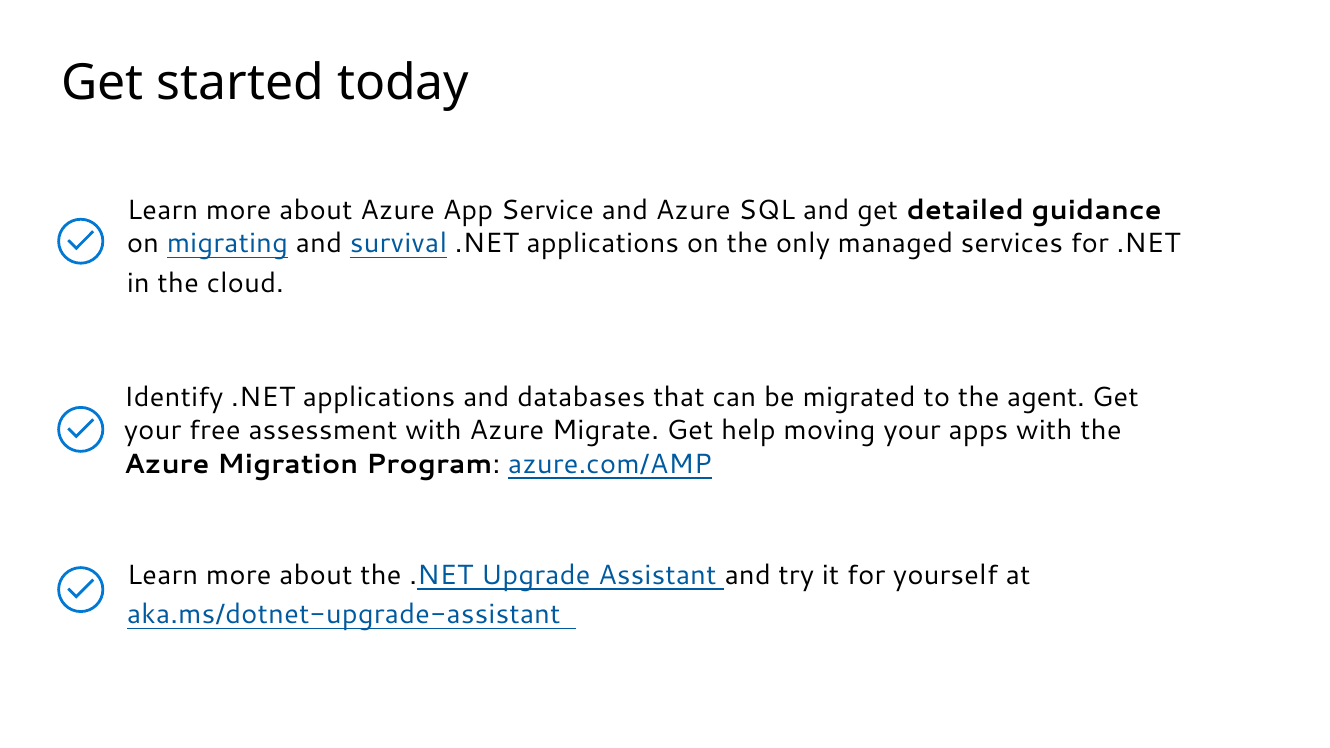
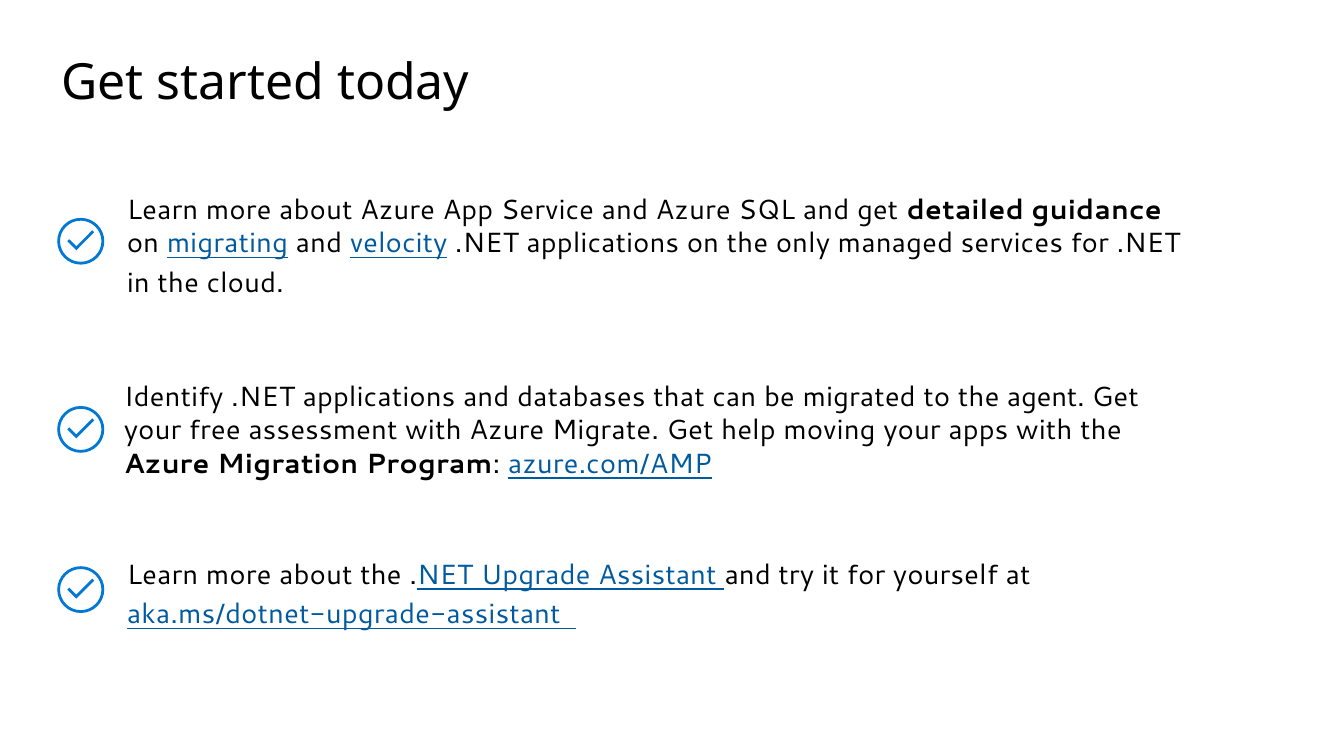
survival: survival -> velocity
